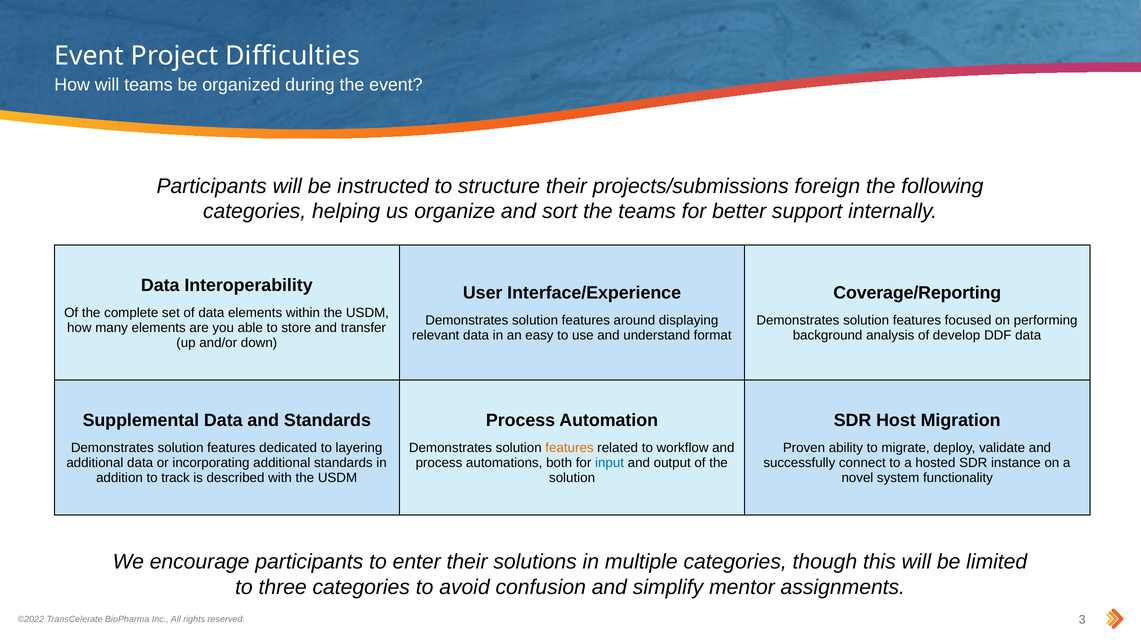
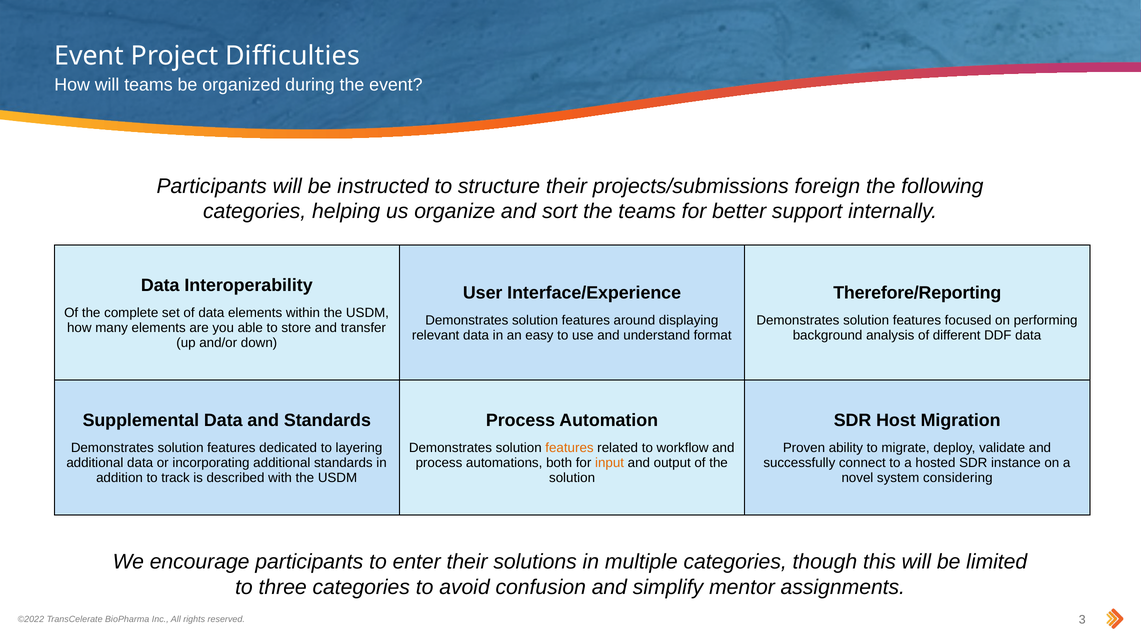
Coverage/Reporting: Coverage/Reporting -> Therefore/Reporting
develop: develop -> different
input colour: blue -> orange
functionality: functionality -> considering
